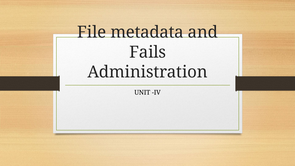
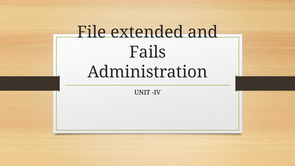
metadata: metadata -> extended
